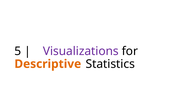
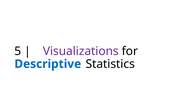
Descriptive colour: orange -> blue
